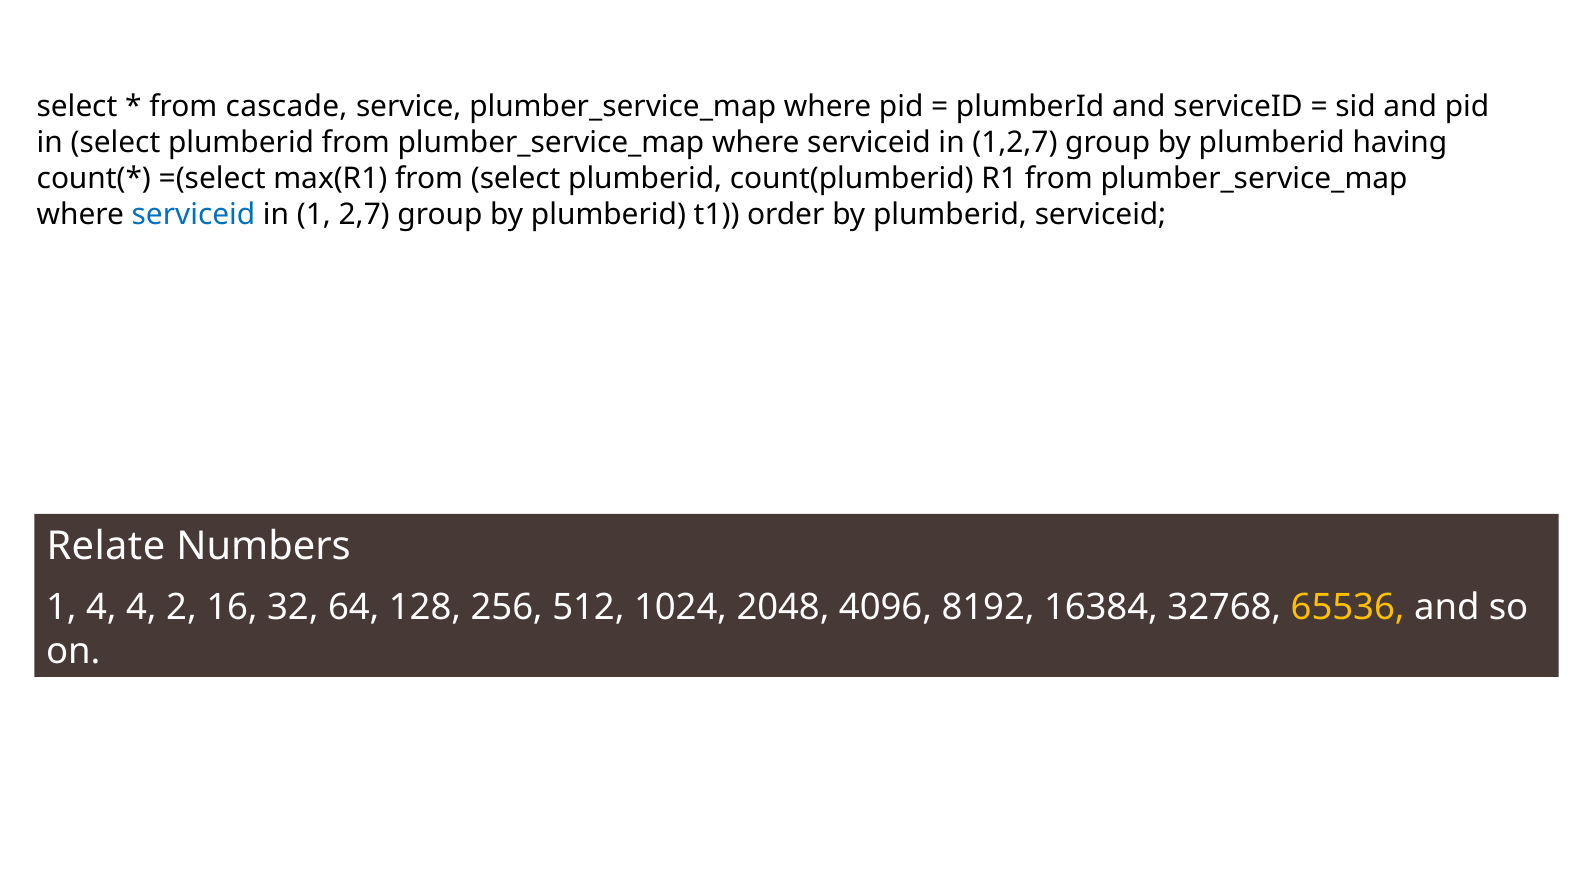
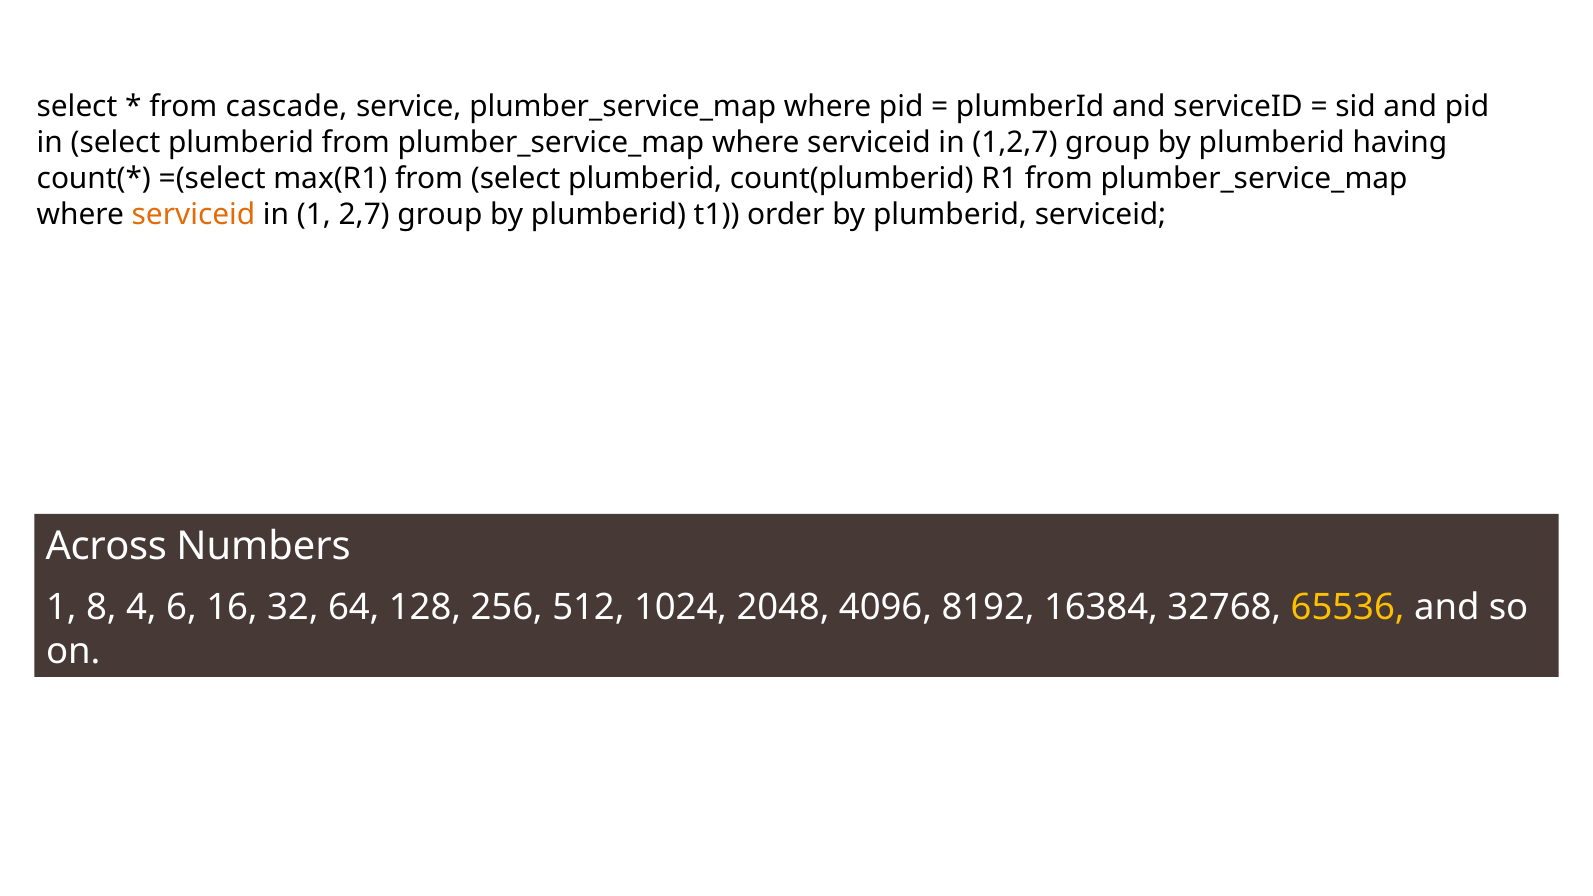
serviceid at (193, 214) colour: blue -> orange
Relate: Relate -> Across
1 4: 4 -> 8
2: 2 -> 6
